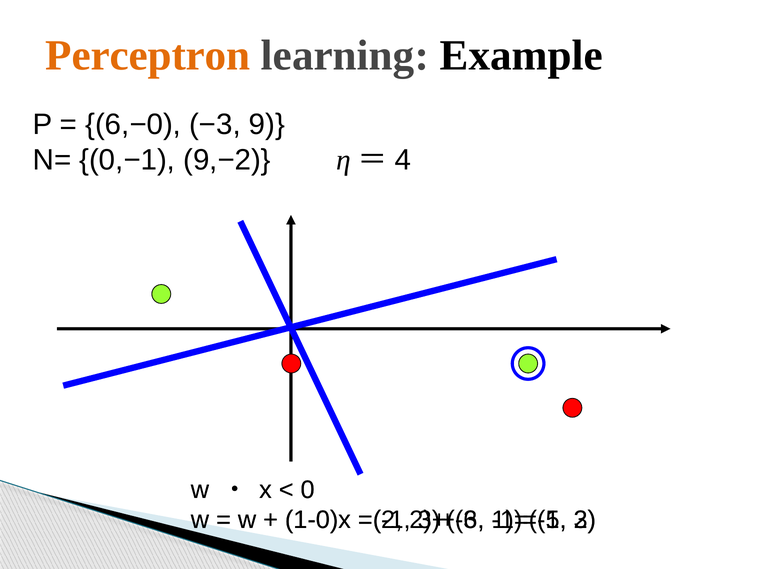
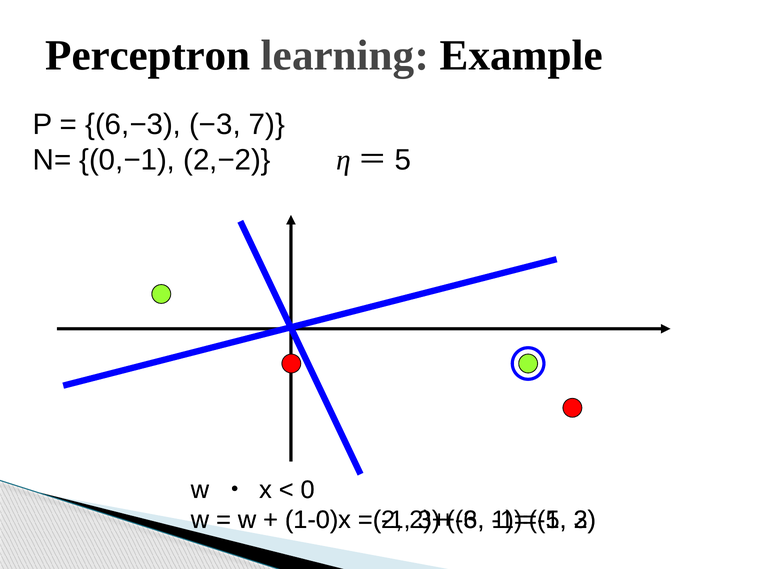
Perceptron colour: orange -> black
6,−0: 6,−0 -> 6,−3
9: 9 -> 7
9,−2: 9,−2 -> 2,−2
4: 4 -> 5
